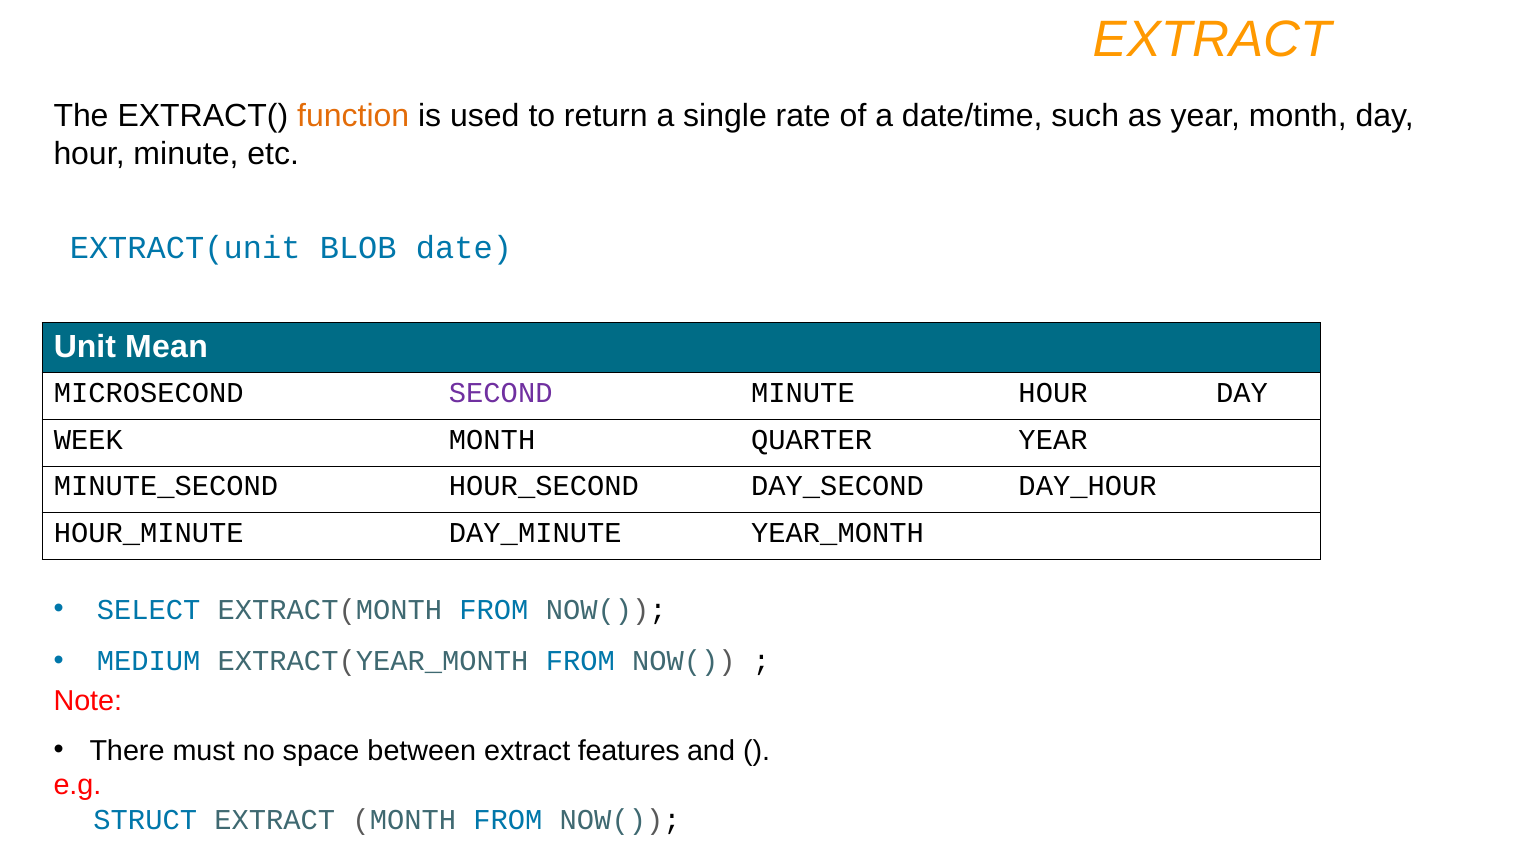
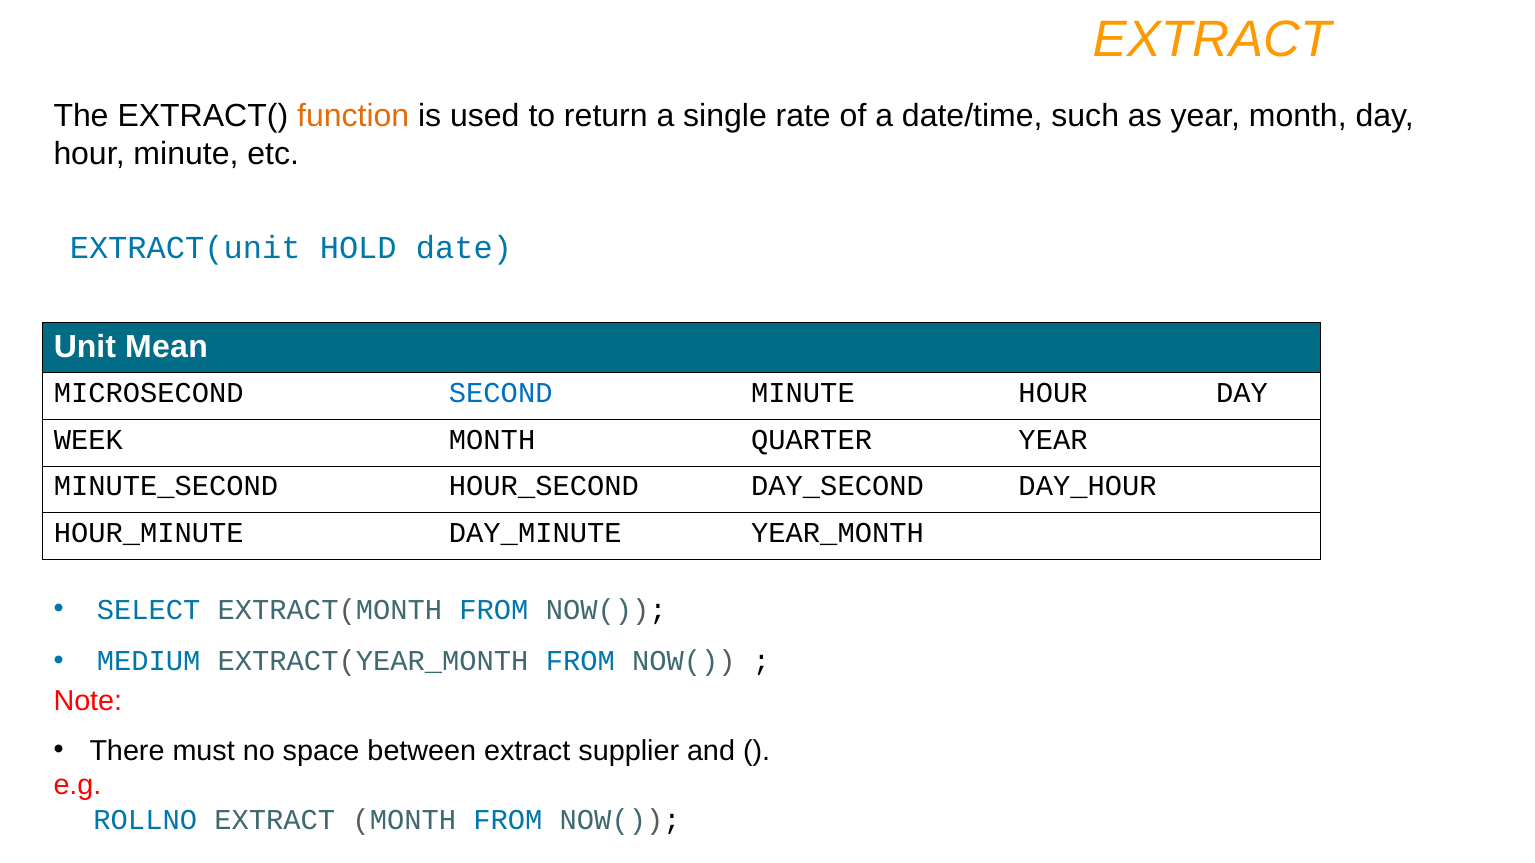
BLOB: BLOB -> HOLD
SECOND colour: purple -> blue
features: features -> supplier
STRUCT: STRUCT -> ROLLNO
